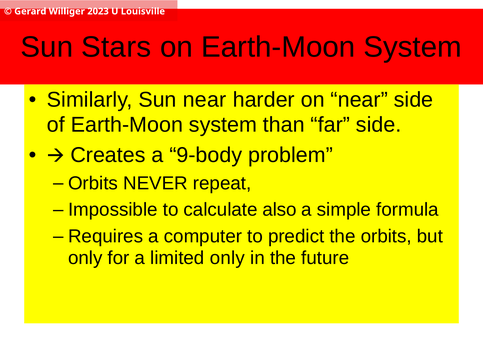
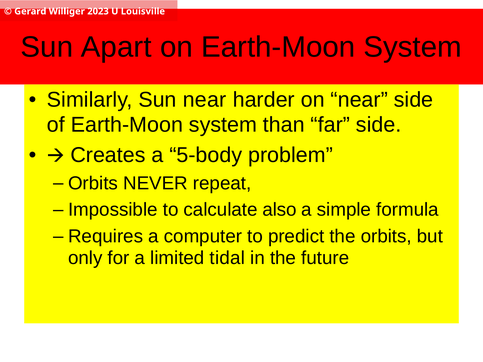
Stars: Stars -> Apart
9-body: 9-body -> 5-body
limited only: only -> tidal
